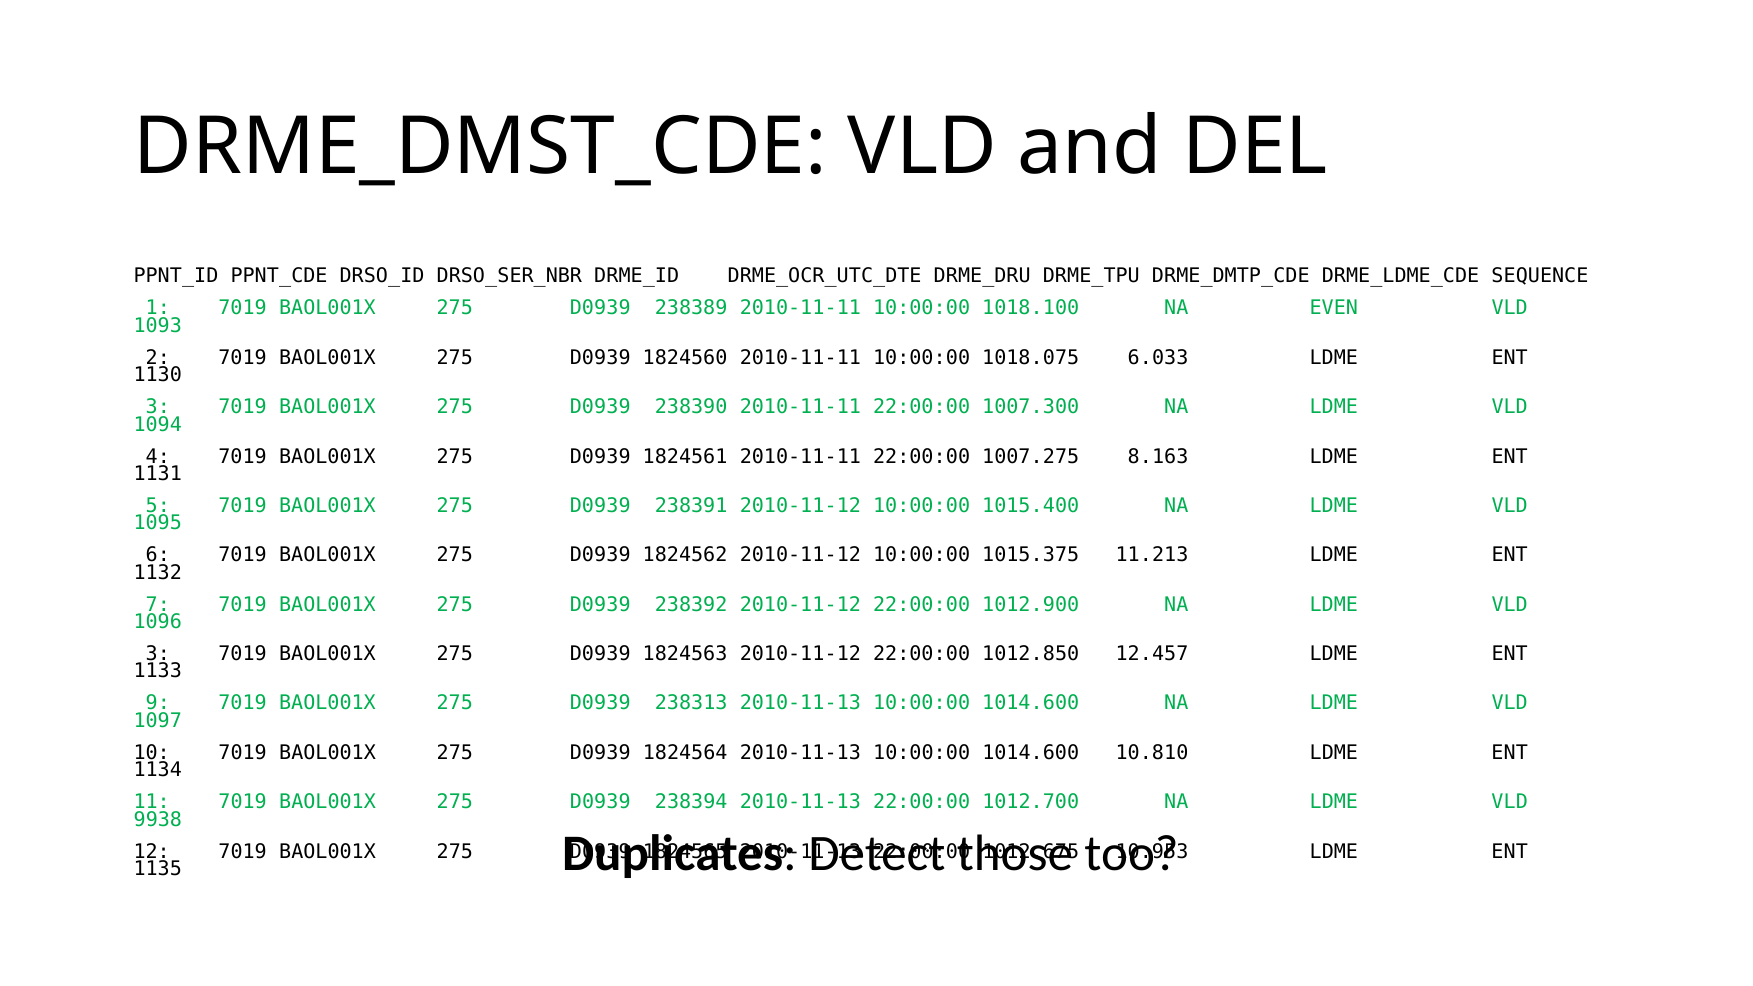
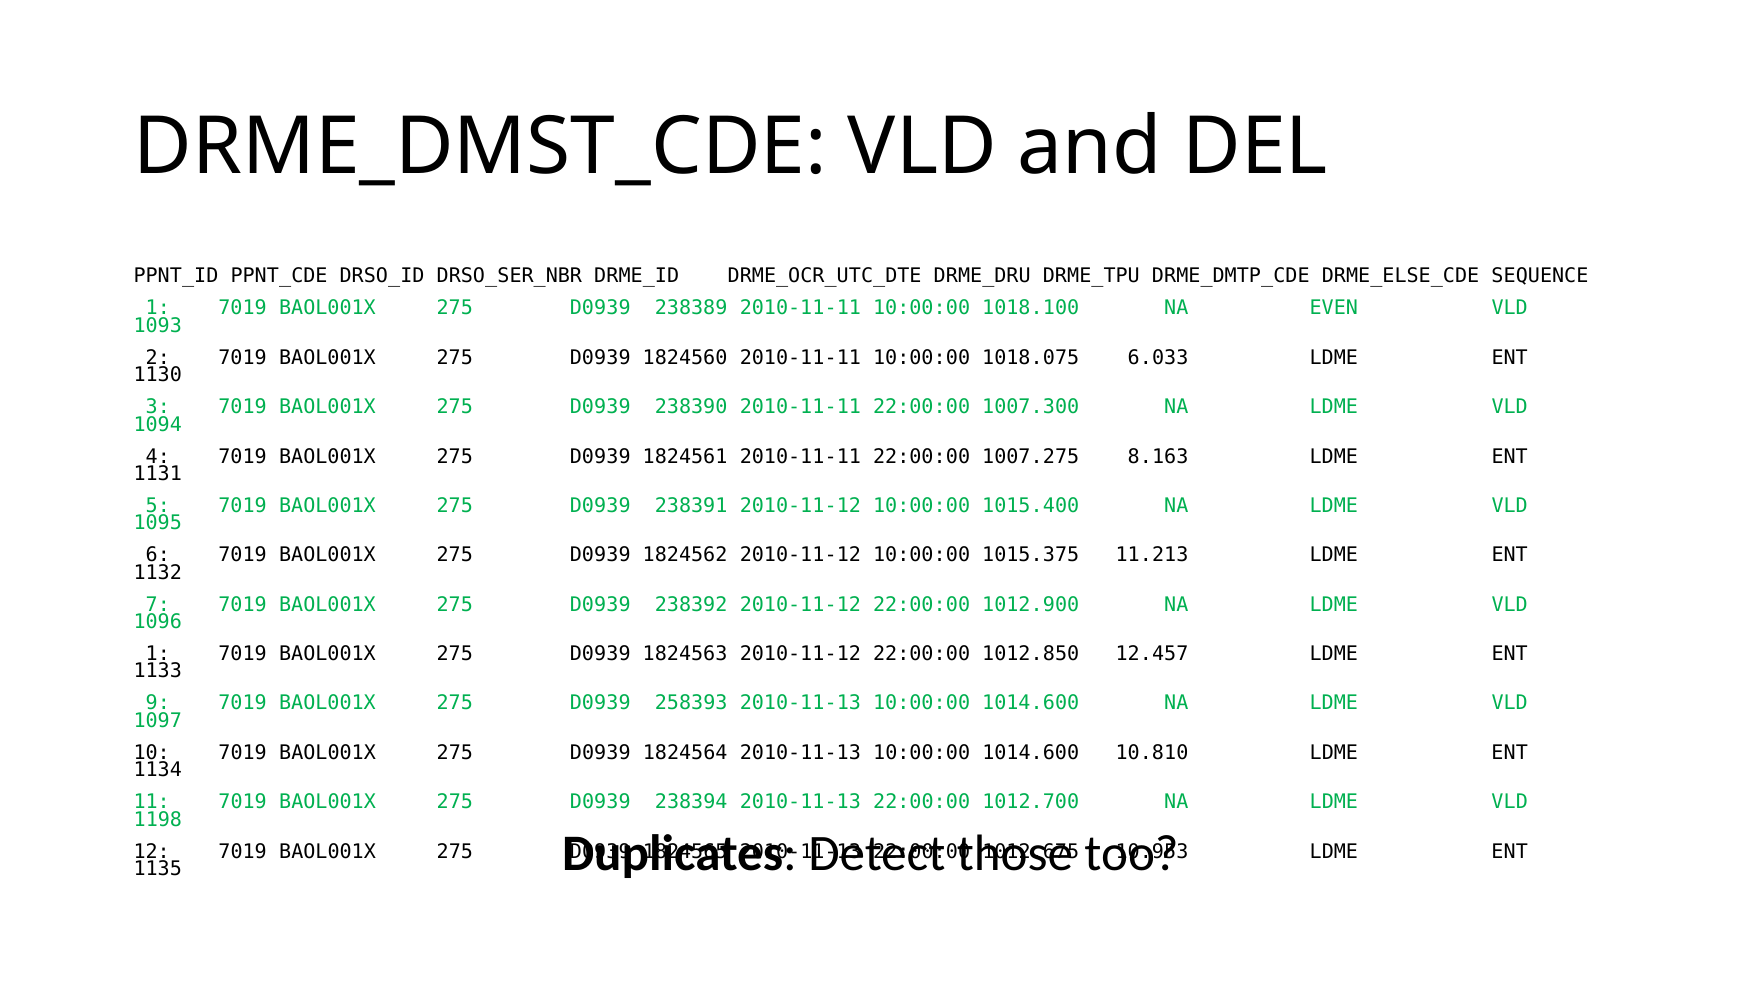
DRME_LDME_CDE: DRME_LDME_CDE -> DRME_ELSE_CDE
3 at (158, 654): 3 -> 1
238313: 238313 -> 258393
9938: 9938 -> 1198
